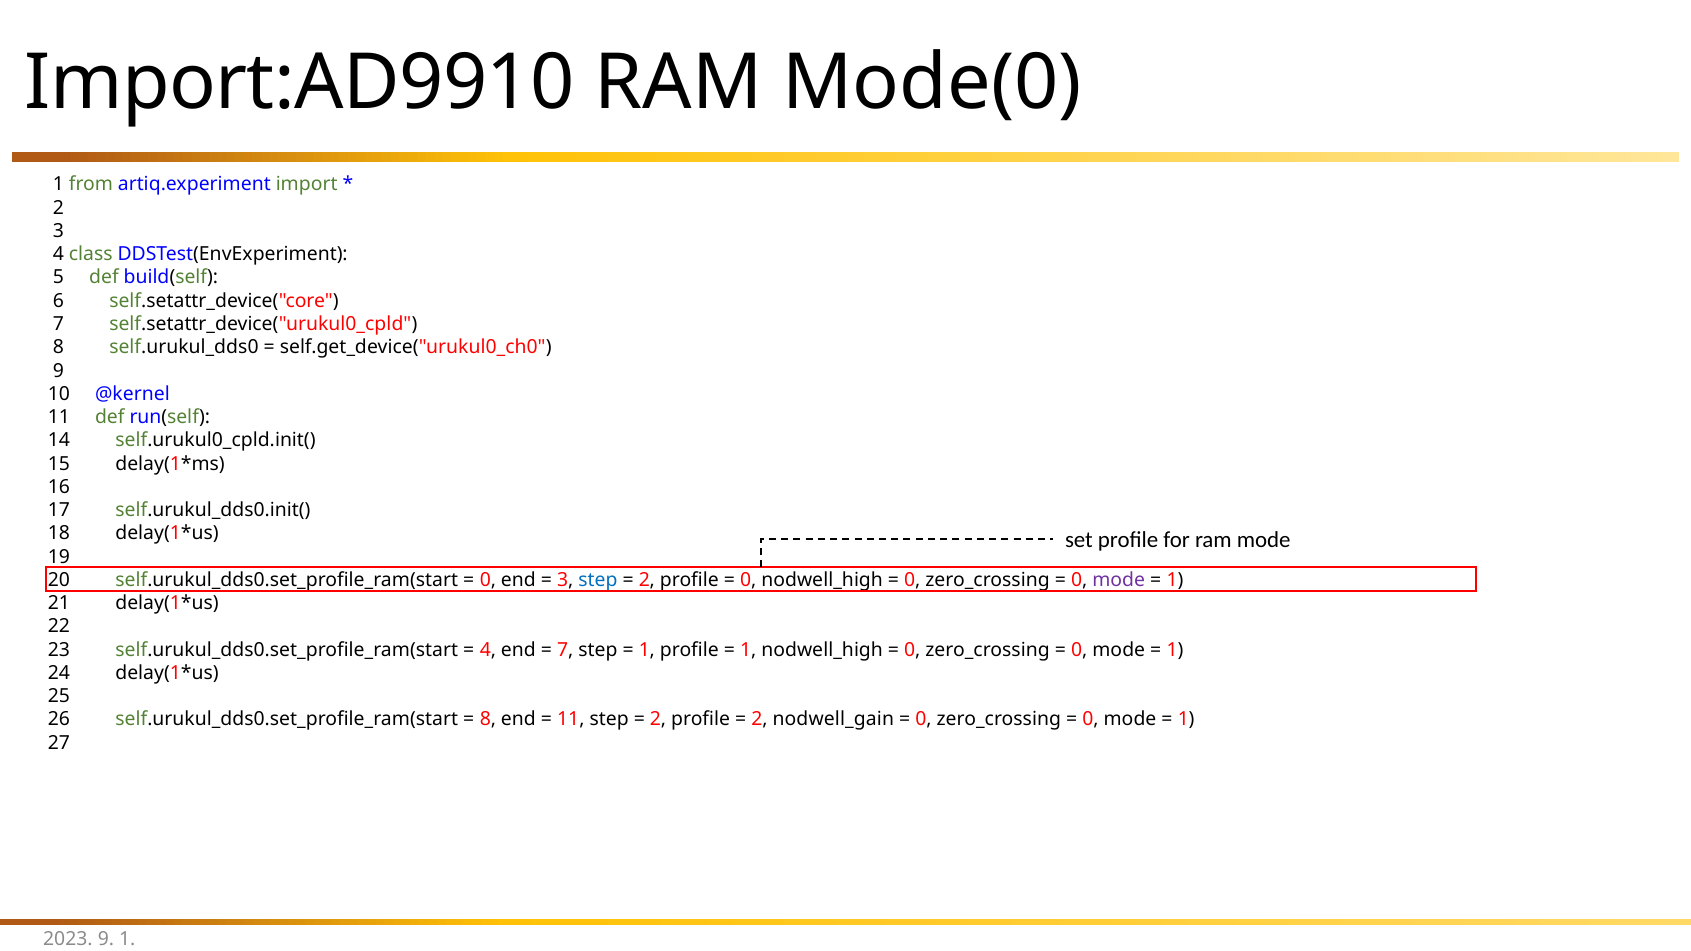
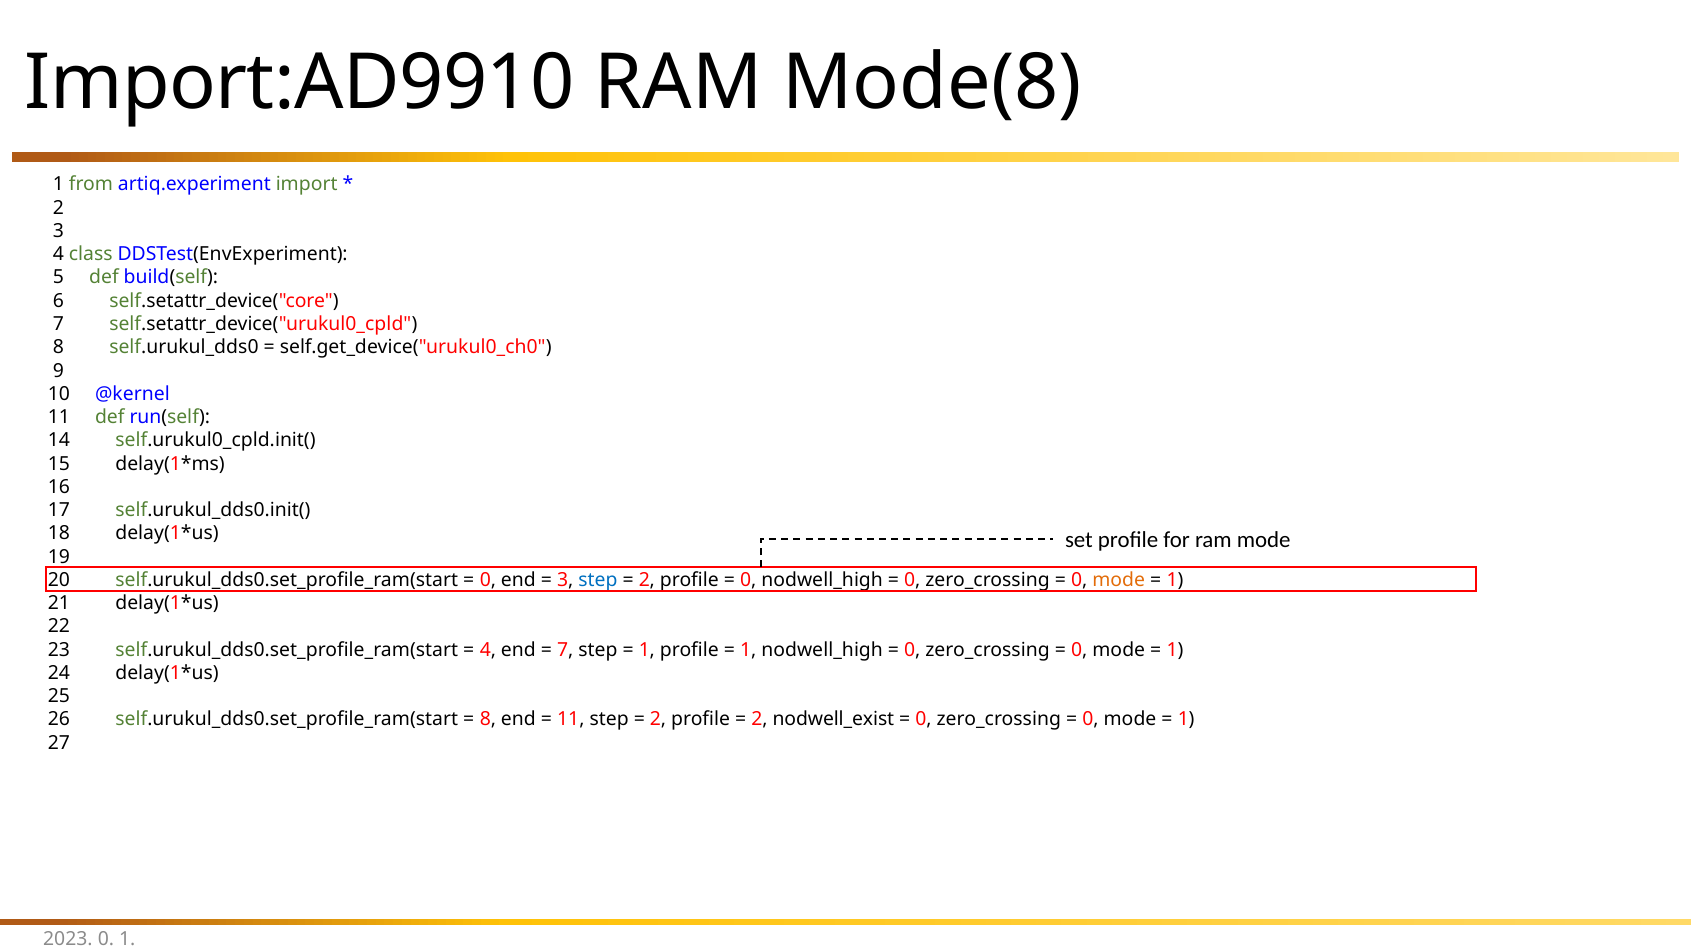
Mode(0: Mode(0 -> Mode(8
mode at (1119, 580) colour: purple -> orange
nodwell_gain: nodwell_gain -> nodwell_exist
2023 9: 9 -> 0
